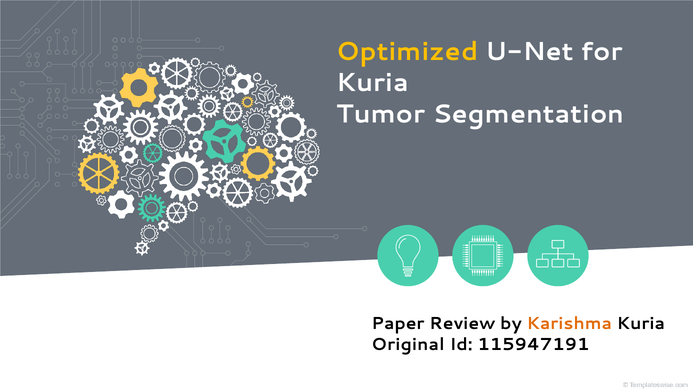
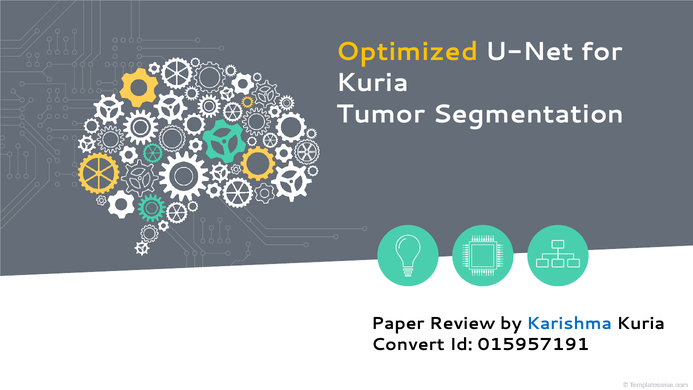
Karishma colour: orange -> blue
Original: Original -> Convert
115947191: 115947191 -> 015957191
